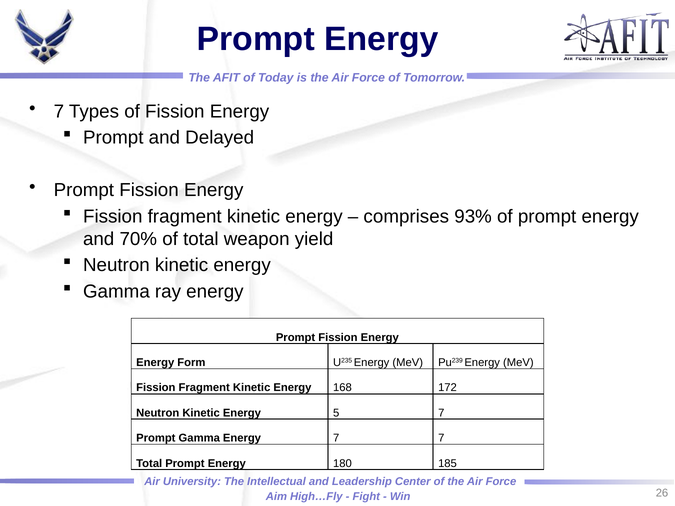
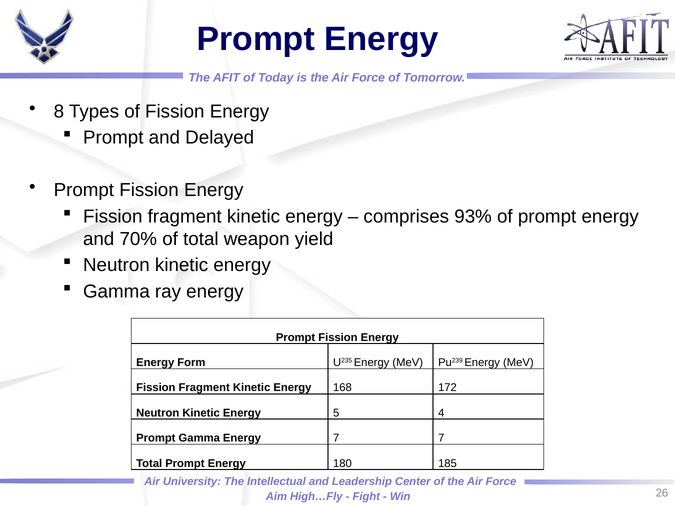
7 at (59, 112): 7 -> 8
5 7: 7 -> 4
